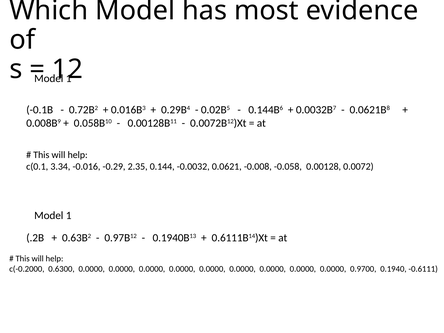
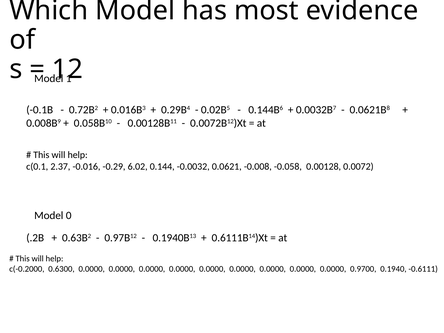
3.34: 3.34 -> 2.37
2.35: 2.35 -> 6.02
1 at (69, 216): 1 -> 0
